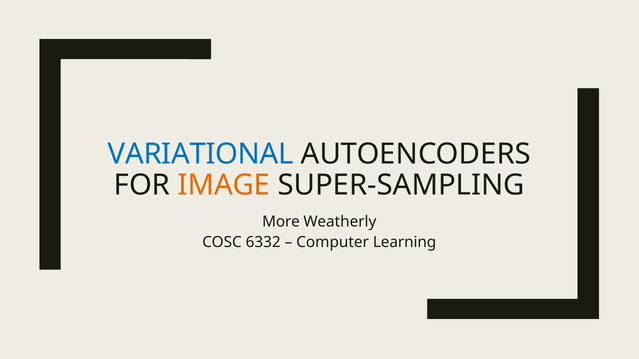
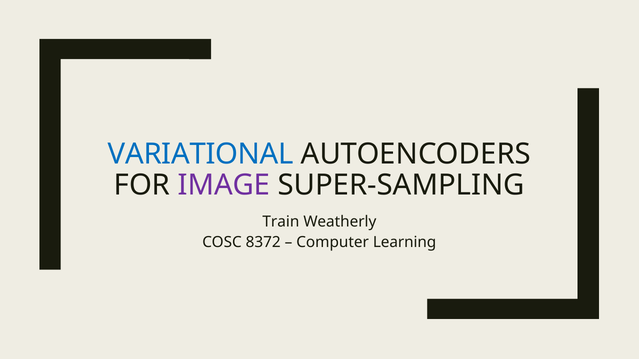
IMAGE colour: orange -> purple
More: More -> Train
6332: 6332 -> 8372
